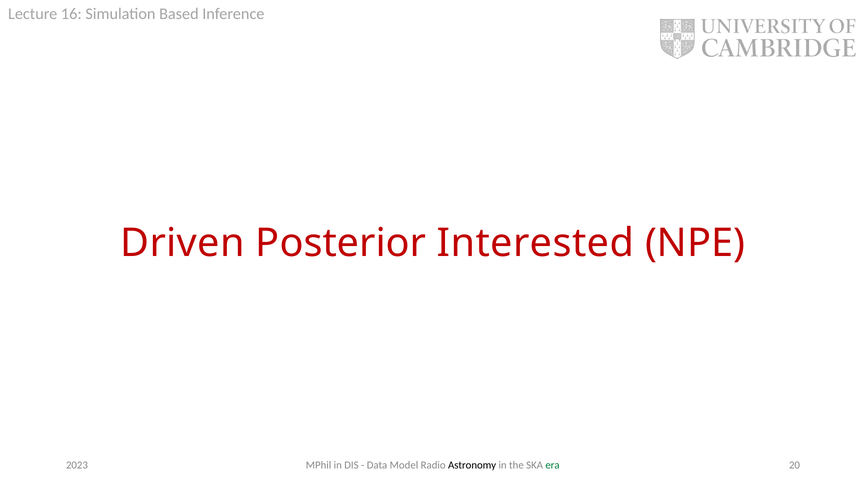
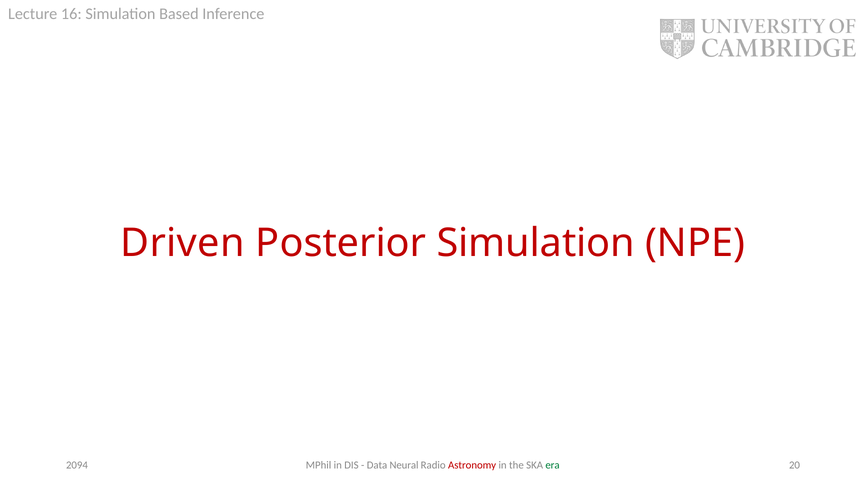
Posterior Interested: Interested -> Simulation
Model: Model -> Neural
Astronomy colour: black -> red
2023: 2023 -> 2094
